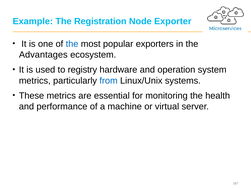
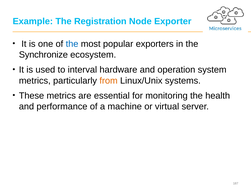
Advantages: Advantages -> Synchronize
registry: registry -> interval
from colour: blue -> orange
